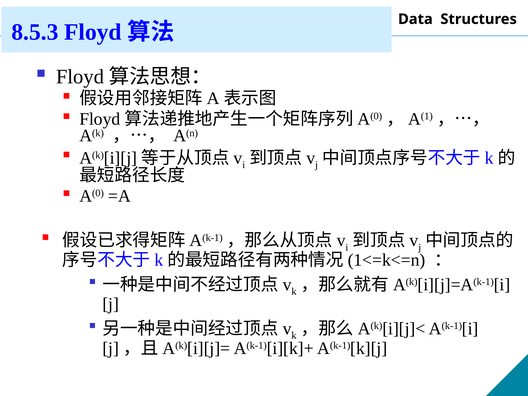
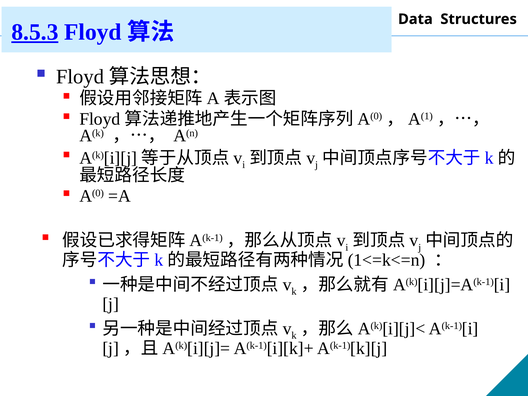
8.5.3 underline: none -> present
